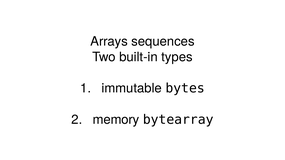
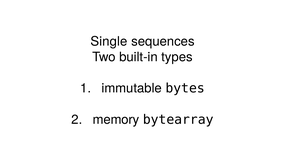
Arrays: Arrays -> Single
